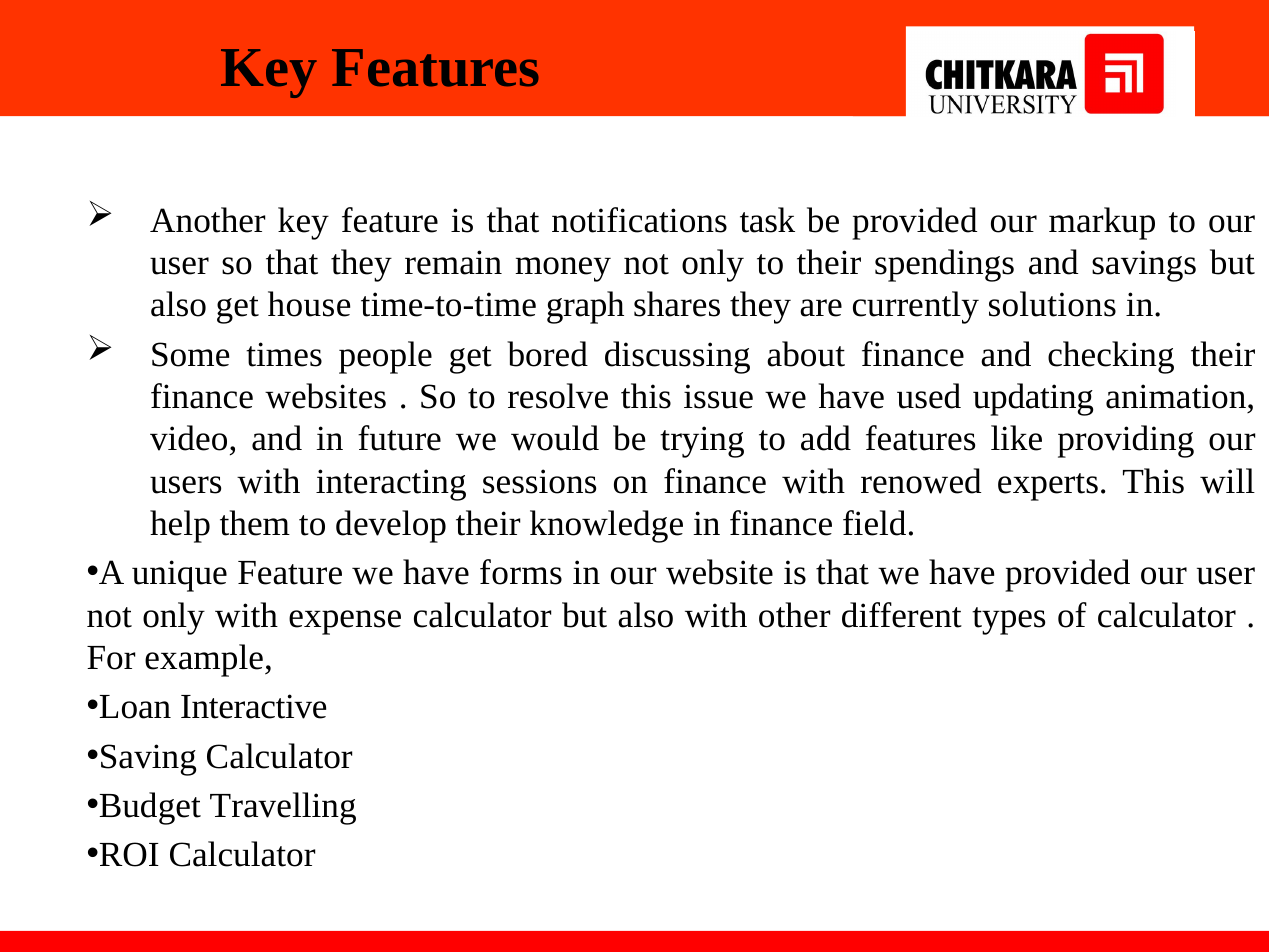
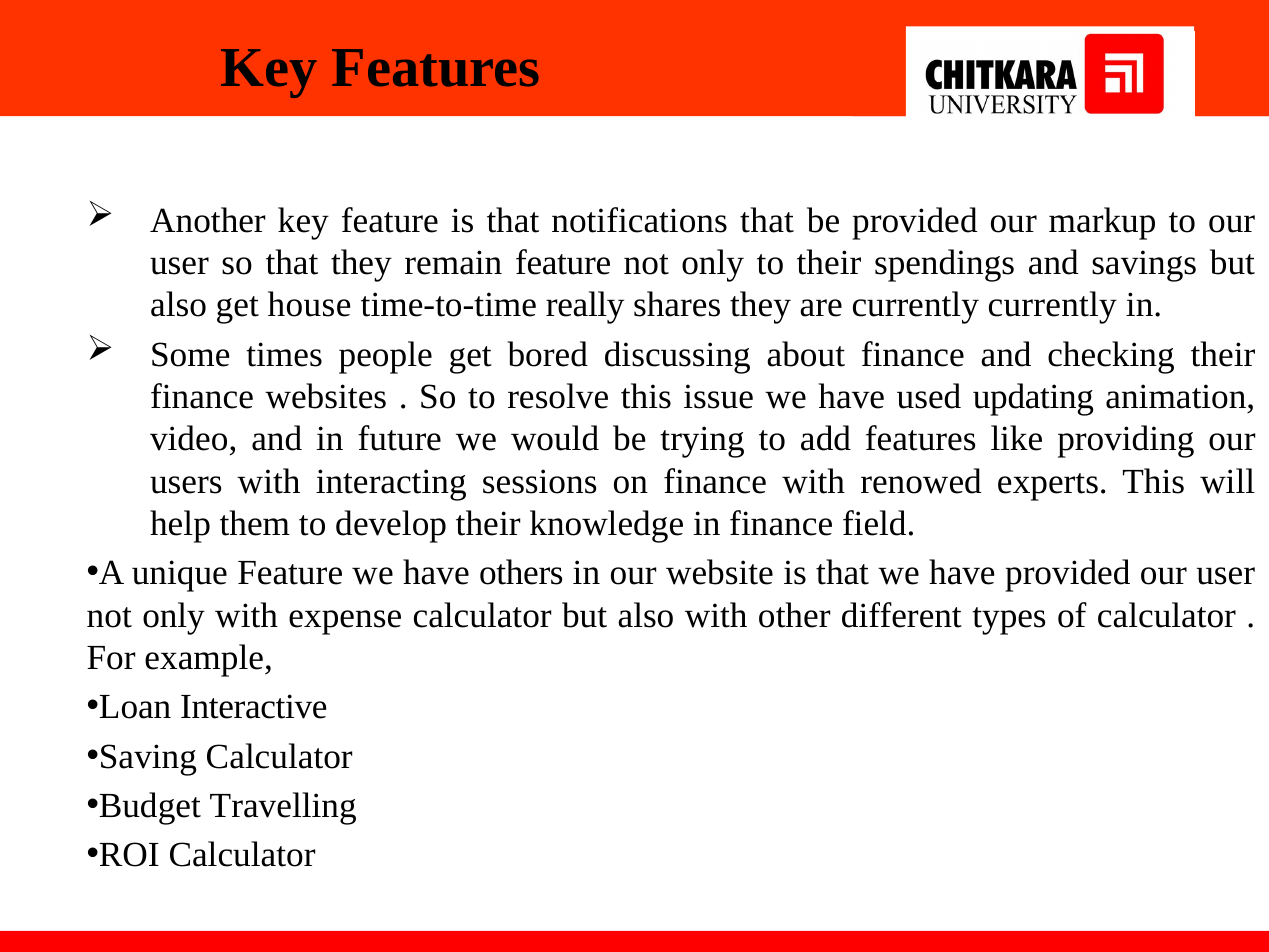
notifications task: task -> that
remain money: money -> feature
graph: graph -> really
currently solutions: solutions -> currently
forms: forms -> others
